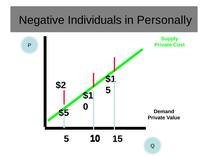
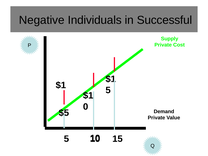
Personally: Personally -> Successful
$2 at (61, 85): $2 -> $1
